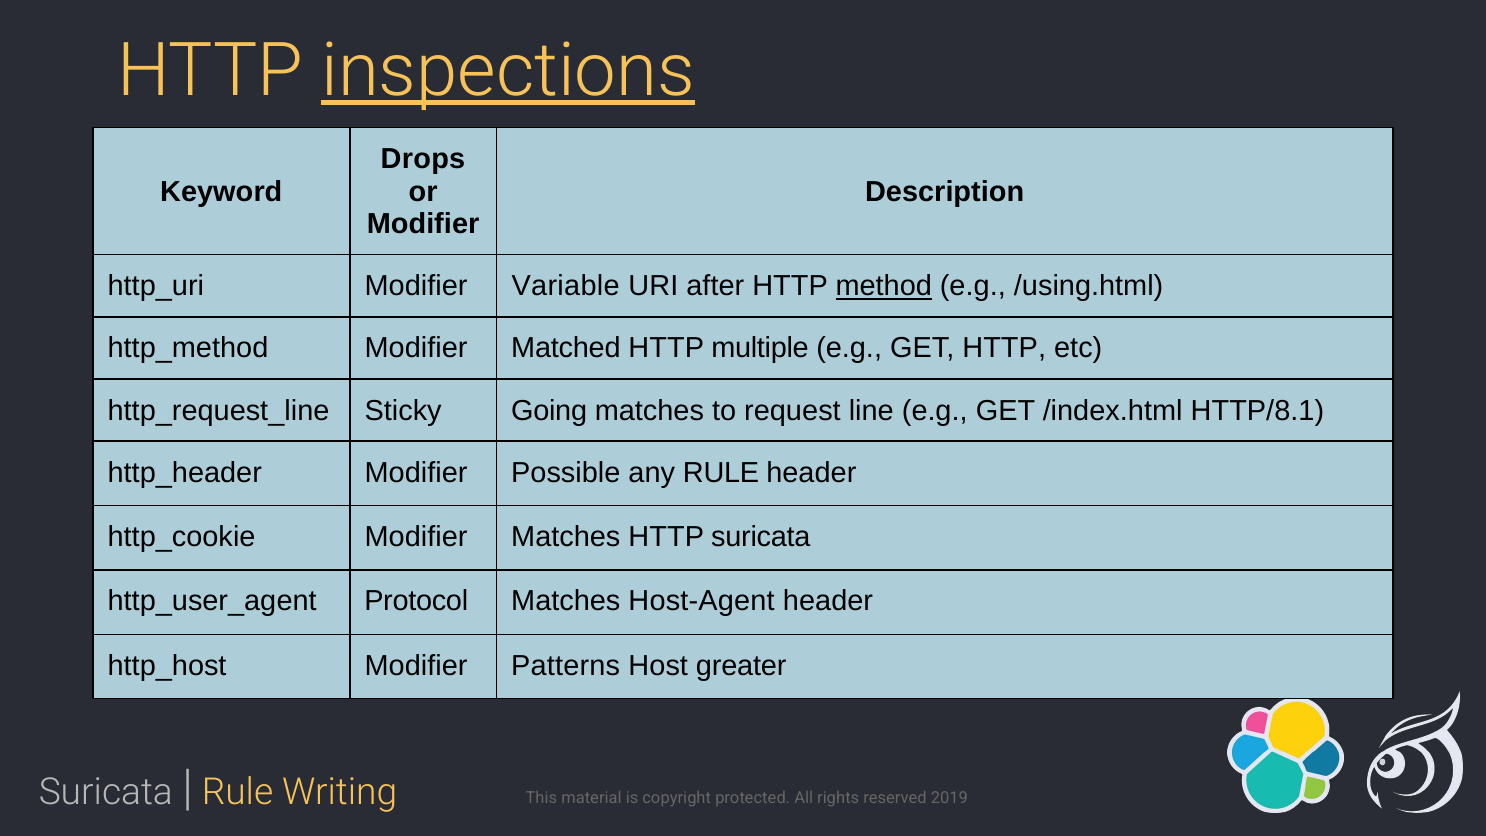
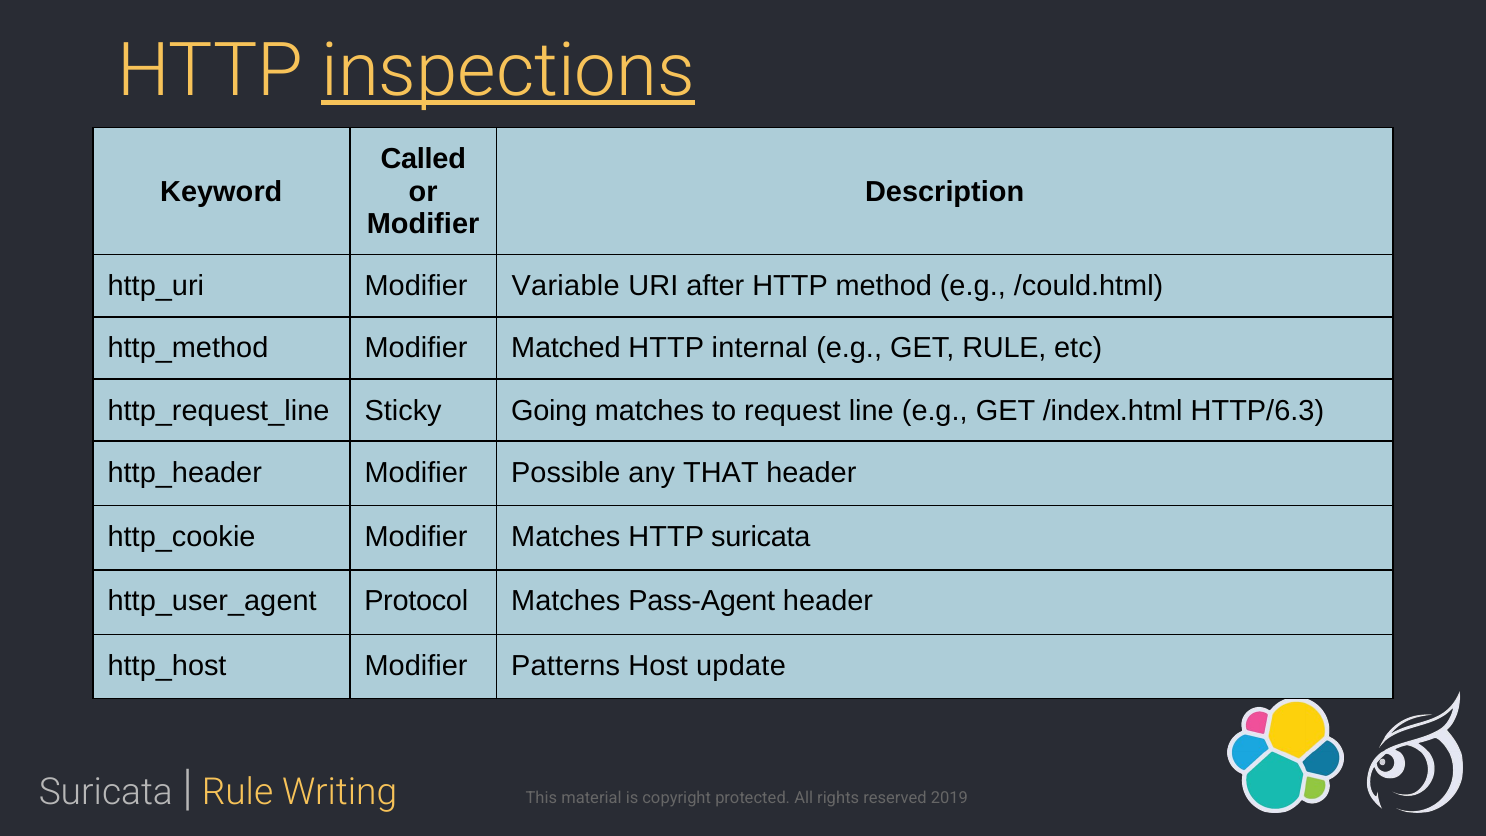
Drops: Drops -> Called
method underline: present -> none
/using.html: /using.html -> /could.html
multiple: multiple -> internal
GET HTTP: HTTP -> RULE
HTTP/8.1: HTTP/8.1 -> HTTP/6.3
any RULE: RULE -> THAT
Host-Agent: Host-Agent -> Pass-Agent
greater: greater -> update
